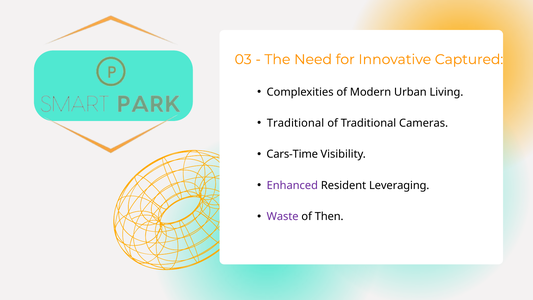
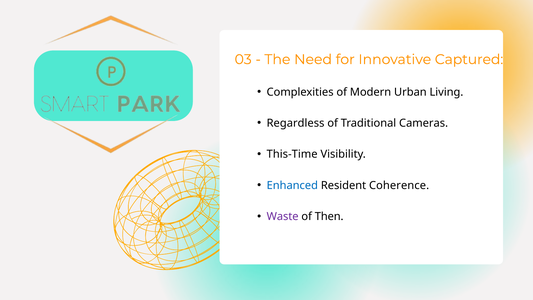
Traditional at (295, 123): Traditional -> Regardless
Cars-Time: Cars-Time -> This-Time
Enhanced colour: purple -> blue
Leveraging: Leveraging -> Coherence
